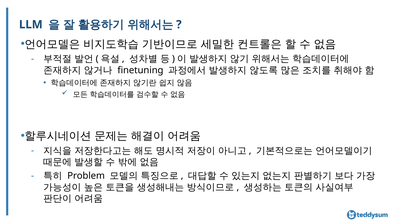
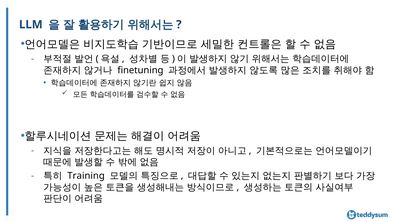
Problem: Problem -> Training
